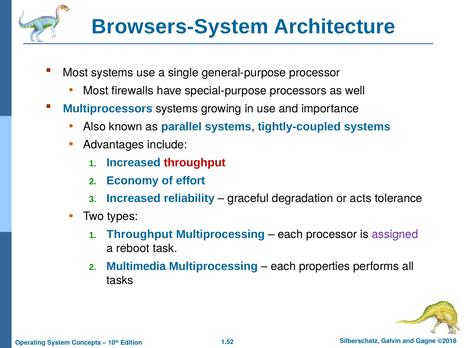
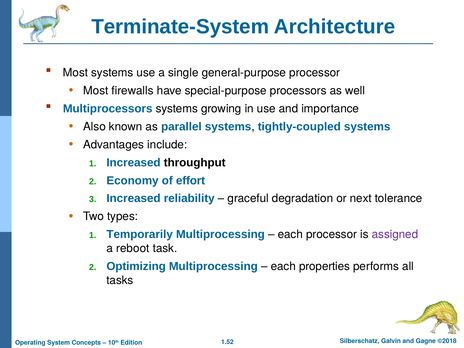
Browsers-System: Browsers-System -> Terminate-System
throughput at (195, 163) colour: red -> black
acts: acts -> next
Throughput at (140, 234): Throughput -> Temporarily
Multimedia: Multimedia -> Optimizing
